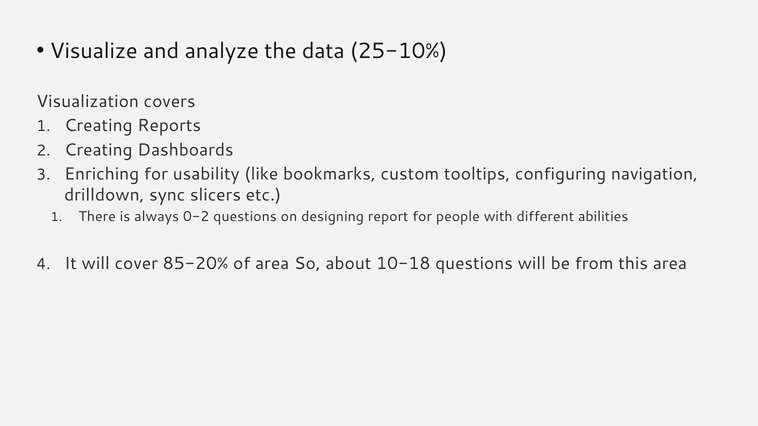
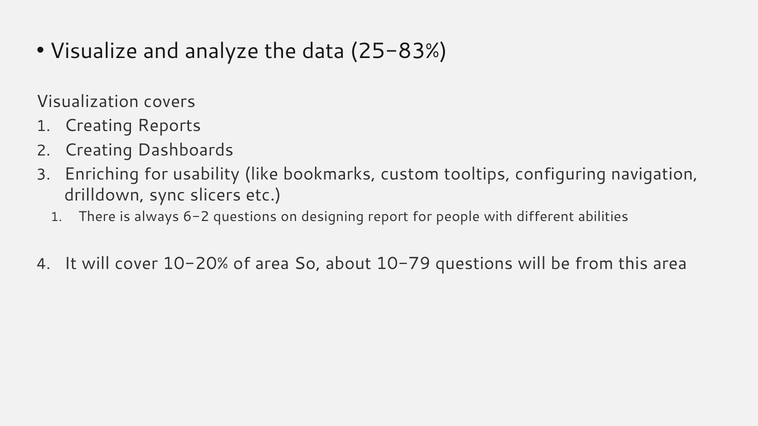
25-10%: 25-10% -> 25-83%
0-2: 0-2 -> 6-2
85-20%: 85-20% -> 10-20%
10-18: 10-18 -> 10-79
